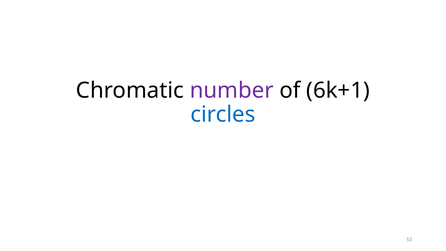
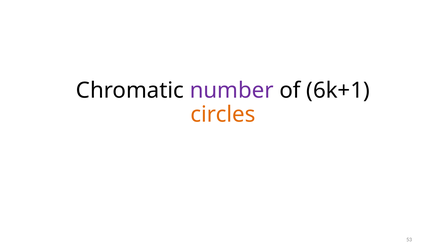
circles colour: blue -> orange
